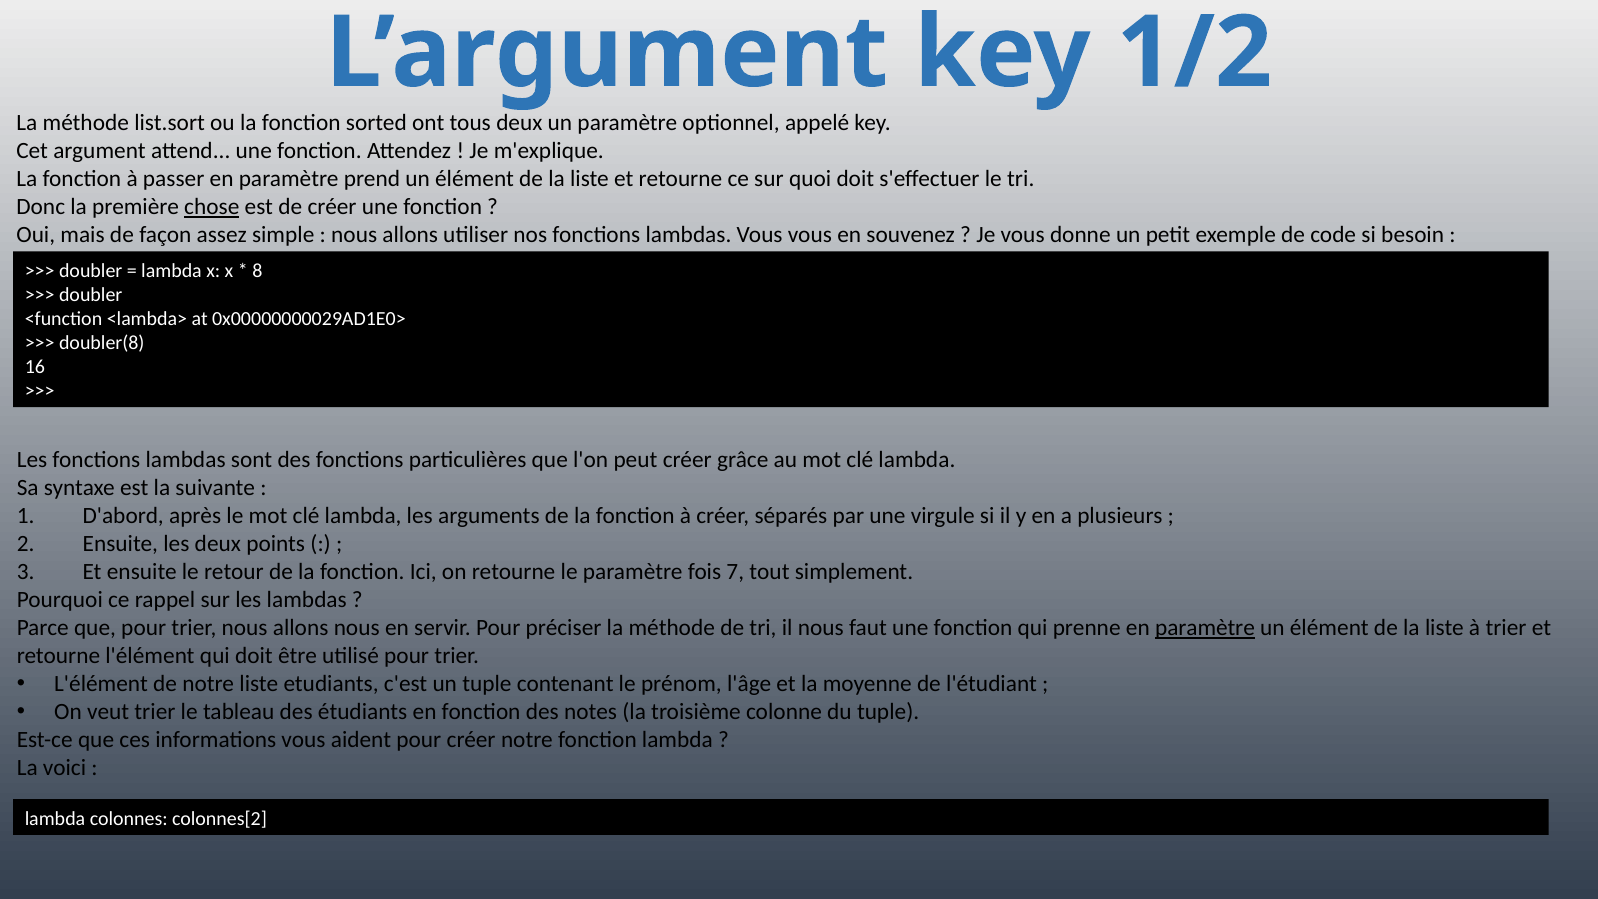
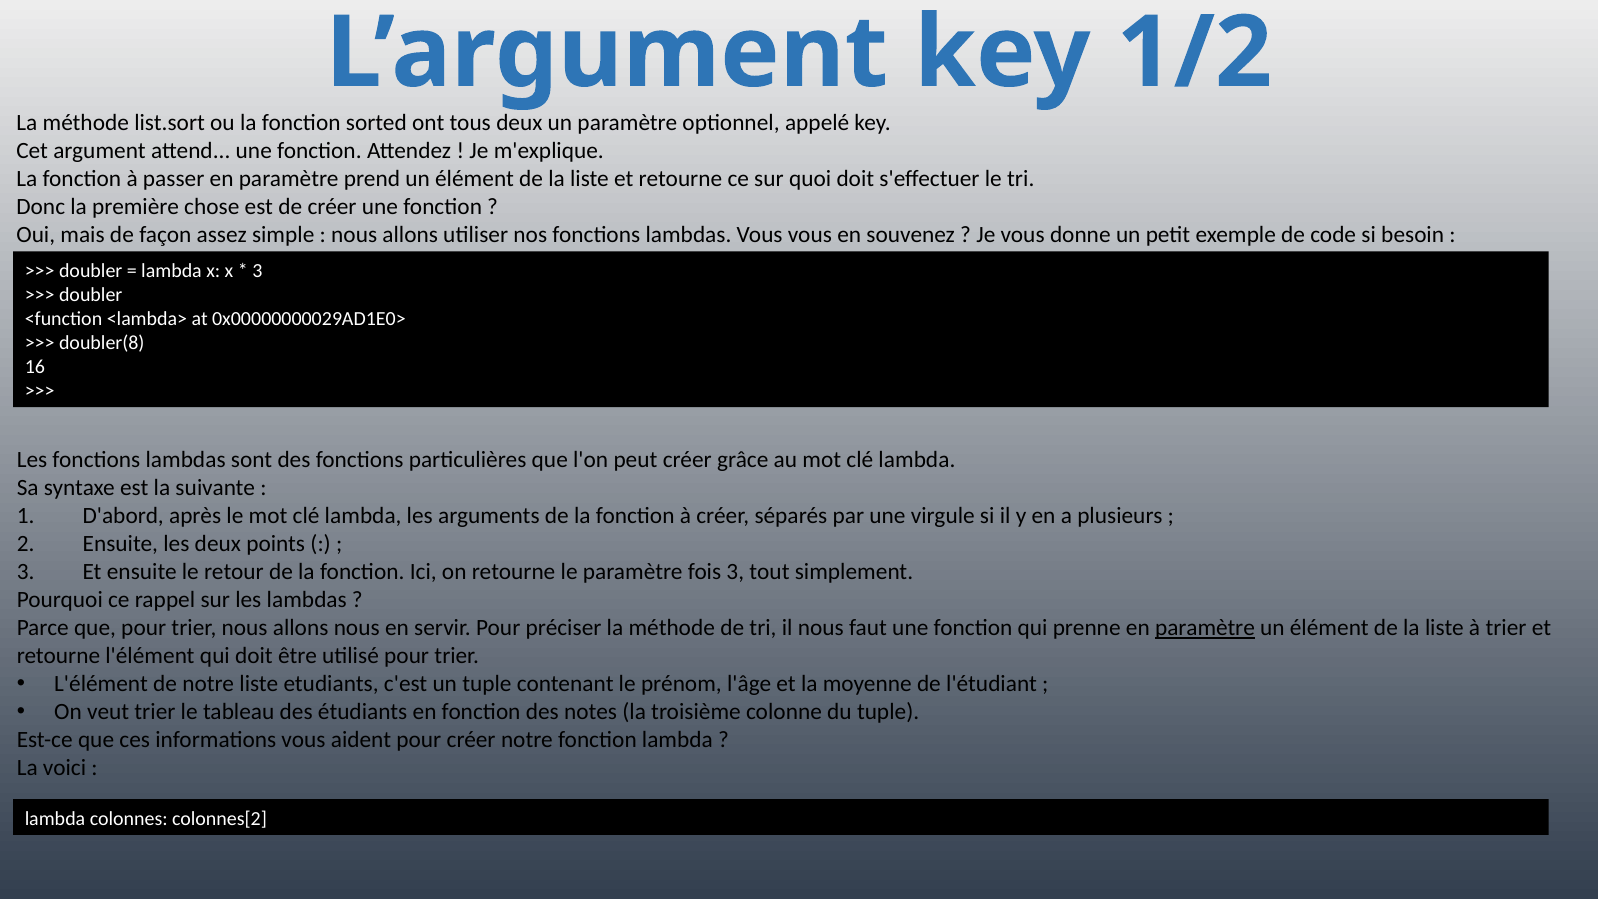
chose underline: present -> none
8 at (257, 271): 8 -> 3
fois 7: 7 -> 3
